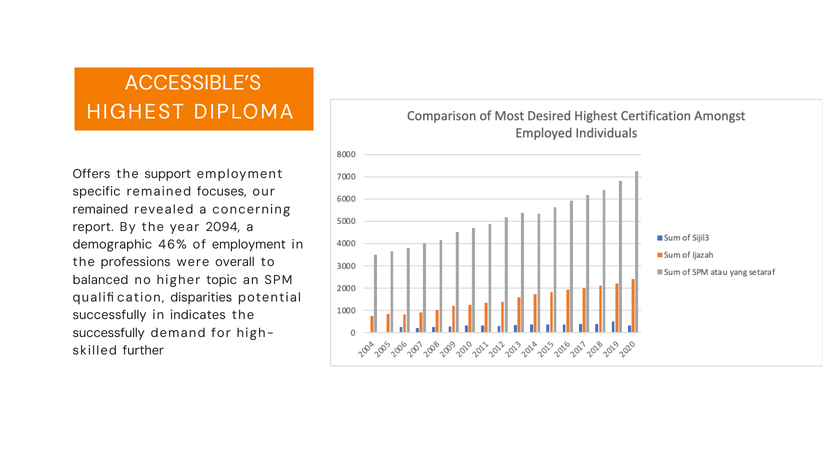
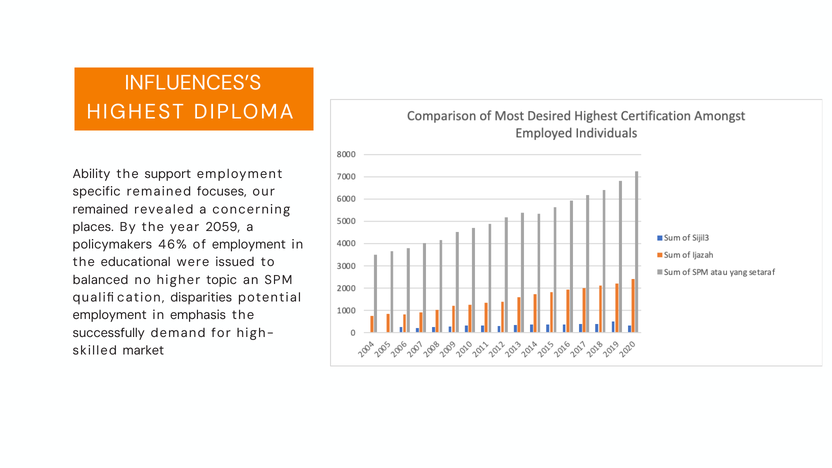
ACCESSIBLE’S: ACCESSIBLE’S -> INFLUENCES’S
Offers: Offers -> Ability
report: report -> places
2094: 2094 -> 2059
demographic: demographic -> policymakers
professions: professions -> educational
overall: overall -> issued
successfully at (110, 315): successfully -> employment
indicates: indicates -> emphasis
further: further -> market
